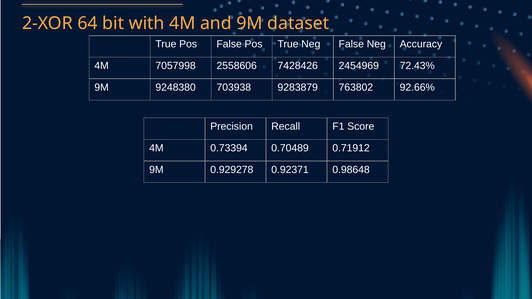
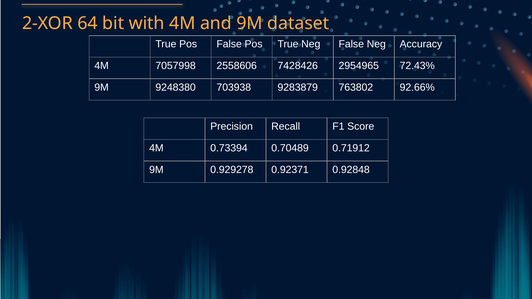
2454969: 2454969 -> 2954965
0.98648: 0.98648 -> 0.92848
